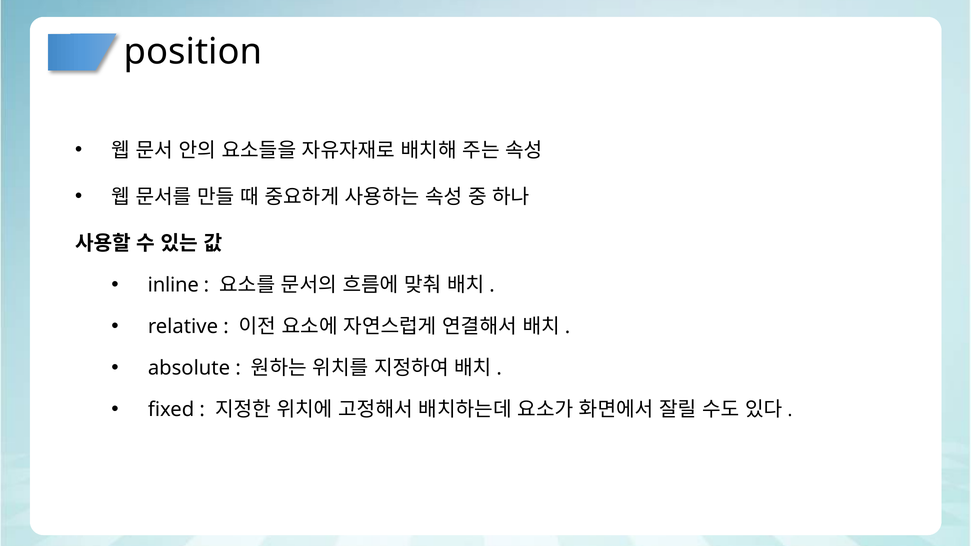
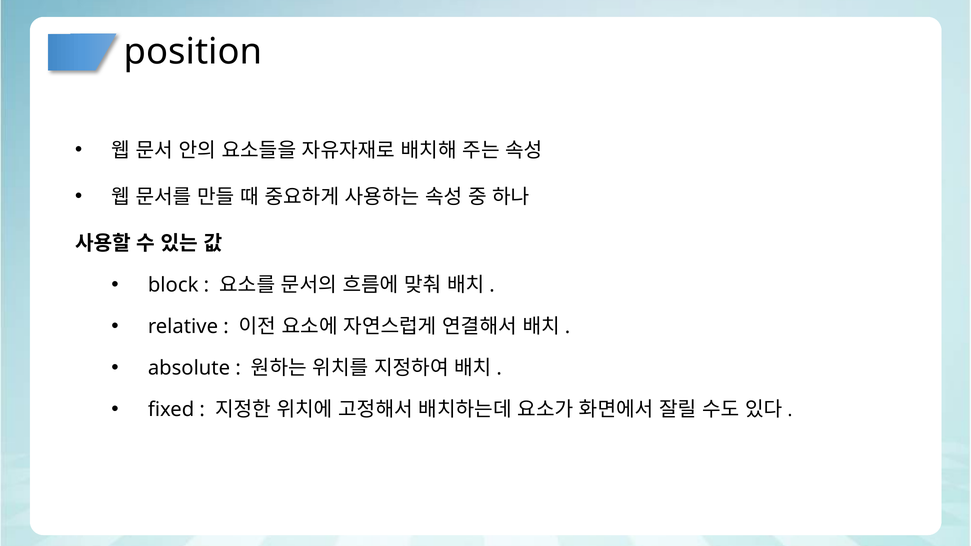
inline: inline -> block
